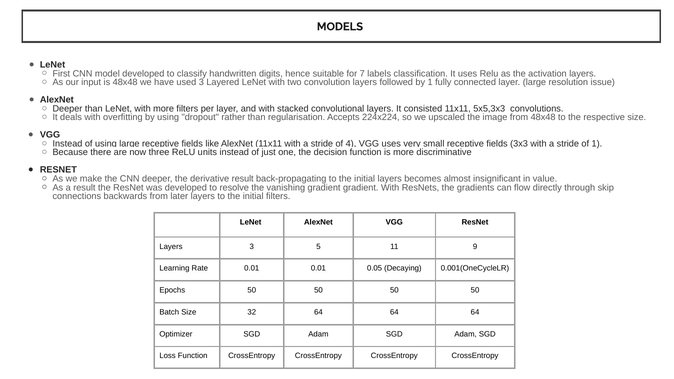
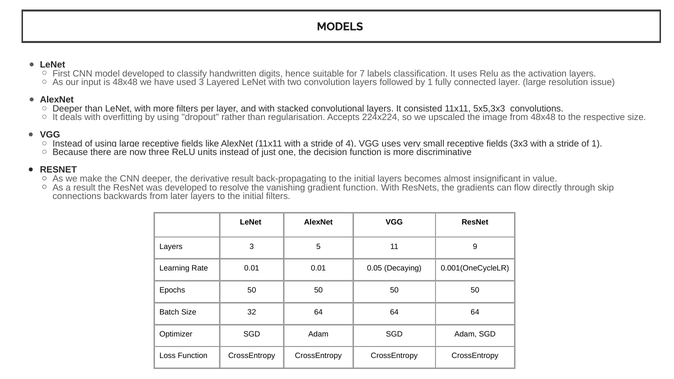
gradient gradient: gradient -> function
